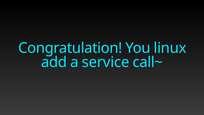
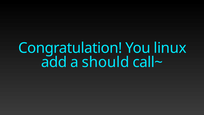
service: service -> should
